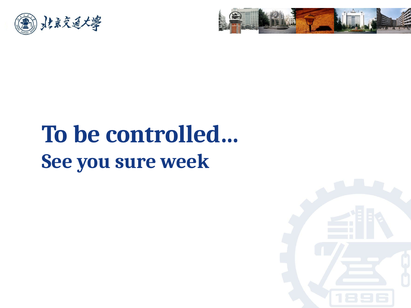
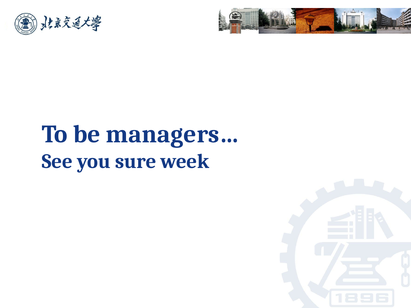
controlled…: controlled… -> managers…
